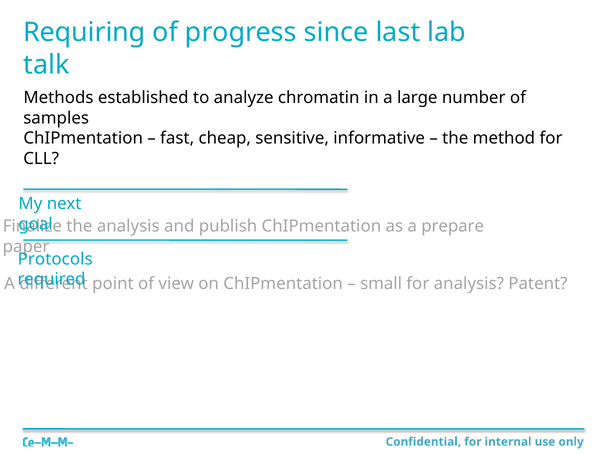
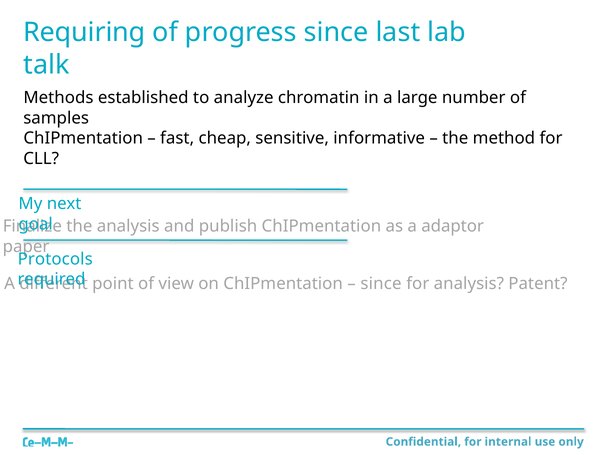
prepare: prepare -> adaptor
small at (381, 284): small -> since
